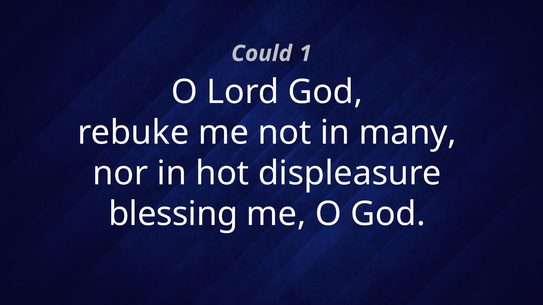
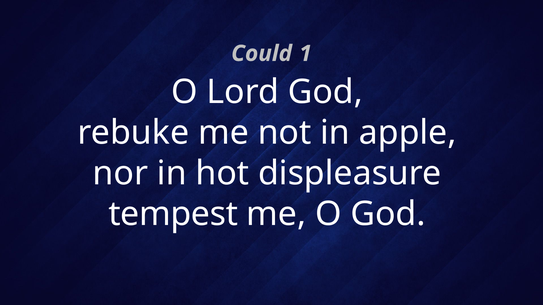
many: many -> apple
blessing: blessing -> tempest
